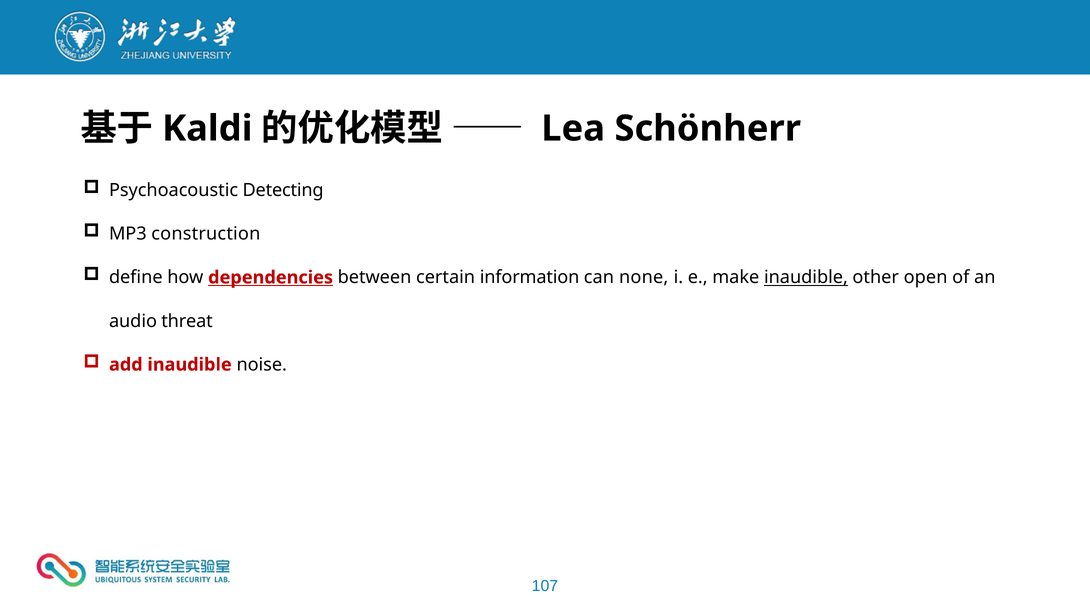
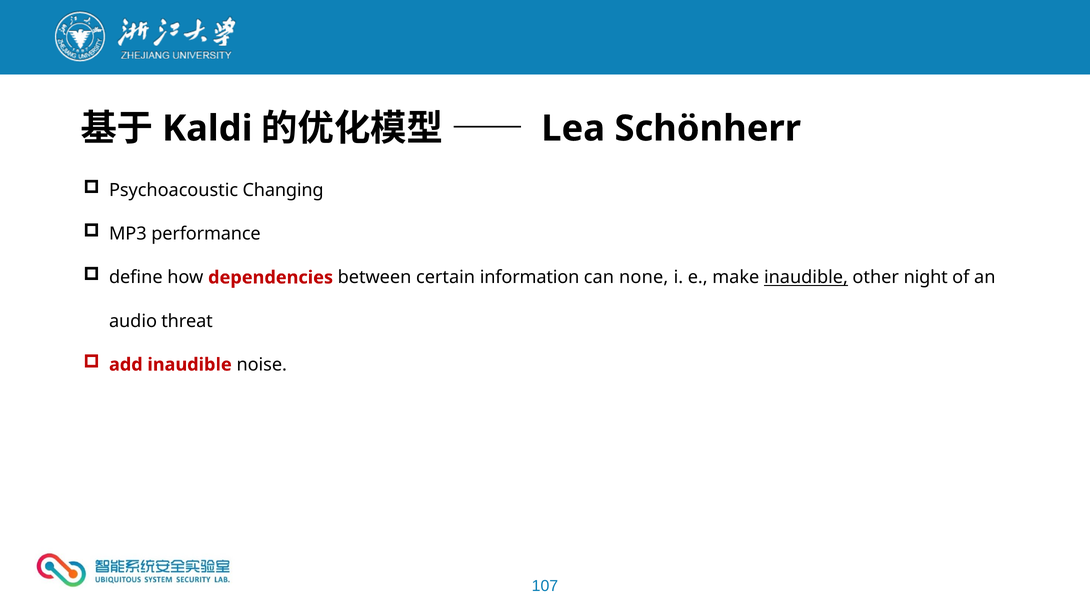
Detecting: Detecting -> Changing
construction: construction -> performance
dependencies underline: present -> none
open: open -> night
